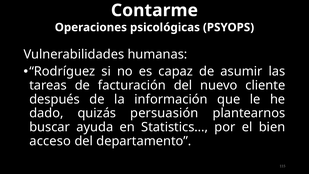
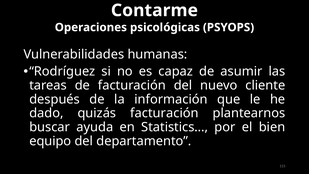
quizás persuasión: persuasión -> facturación
acceso: acceso -> equipo
